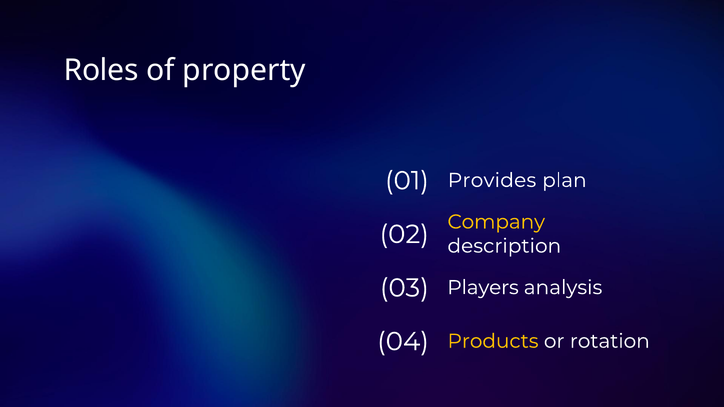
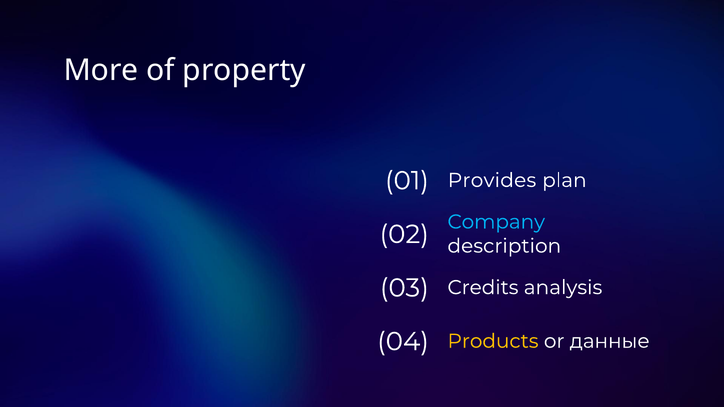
Roles: Roles -> More
Company colour: yellow -> light blue
Players: Players -> Credits
rotation: rotation -> данные
